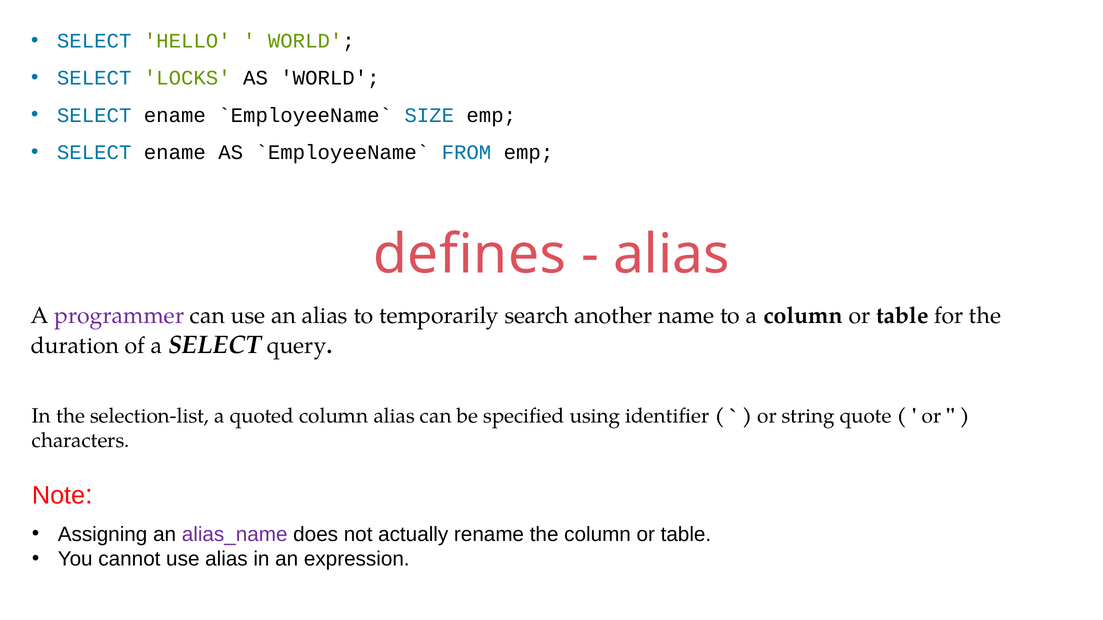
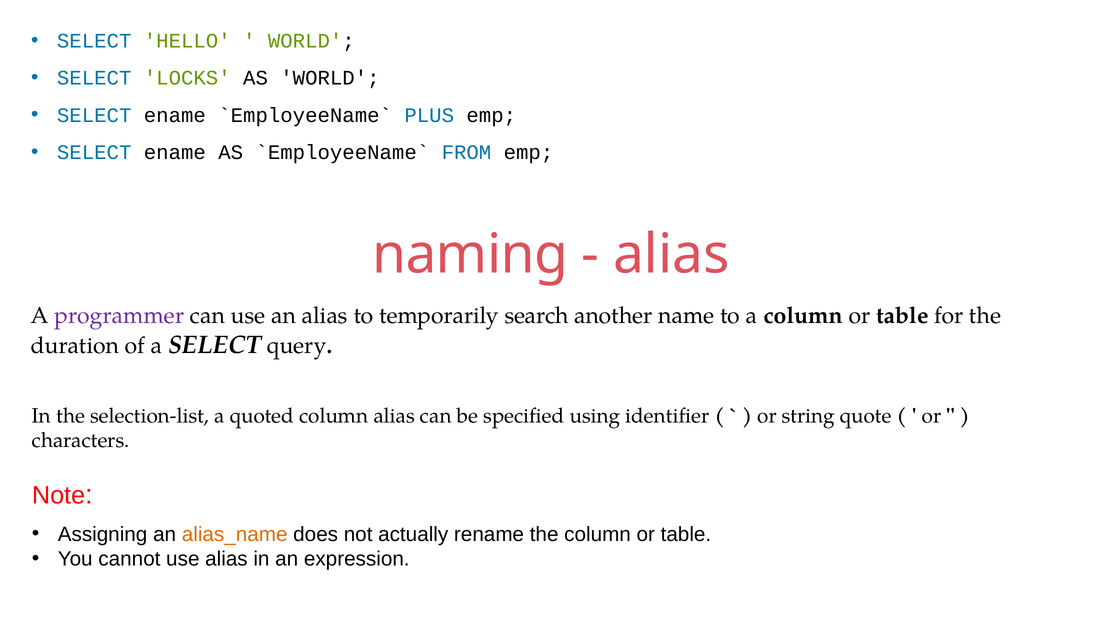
SIZE: SIZE -> PLUS
defines: defines -> naming
alias_name colour: purple -> orange
